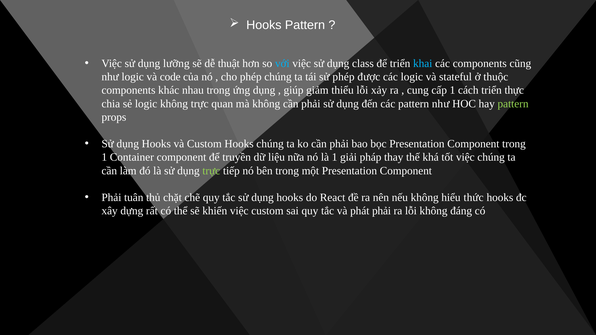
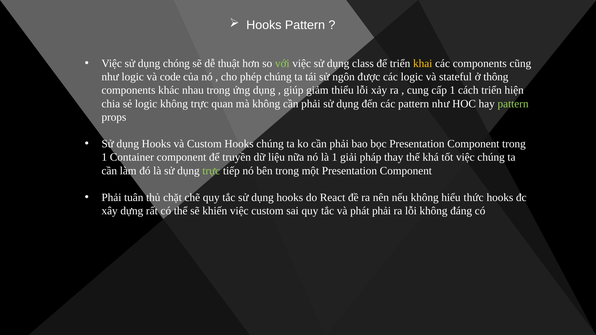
lưỡng: lưỡng -> chóng
với colour: light blue -> light green
khai colour: light blue -> yellow
sử phép: phép -> ngôn
thuộc: thuộc -> thông
thực: thực -> hiện
